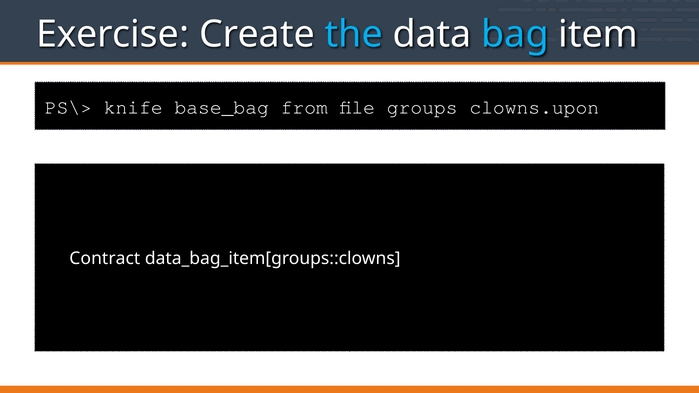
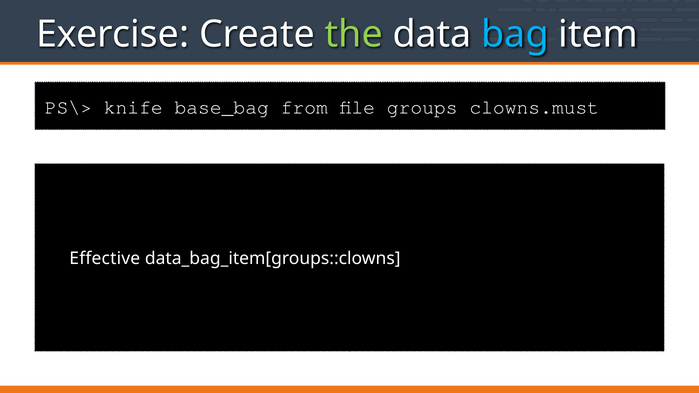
the colour: light blue -> light green
clowns.upon: clowns.upon -> clowns.must
Contract: Contract -> Effective
